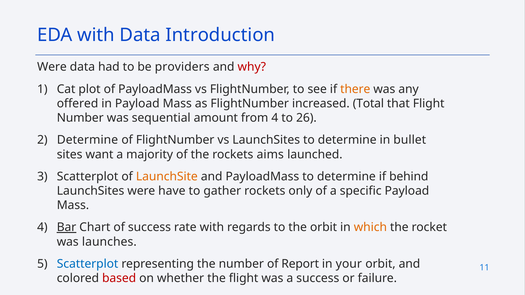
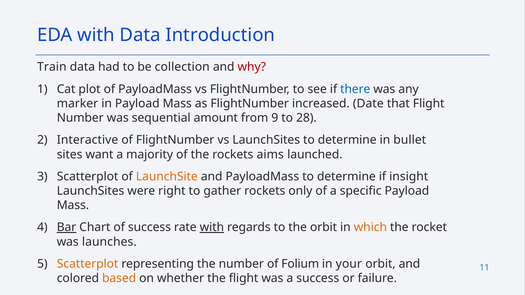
Were at (52, 67): Were -> Train
providers: providers -> collection
there colour: orange -> blue
offered: offered -> marker
Total: Total -> Date
from 4: 4 -> 9
26: 26 -> 28
Determine at (87, 140): Determine -> Interactive
behind: behind -> insight
have: have -> right
with at (212, 228) underline: none -> present
Scatterplot at (88, 264) colour: blue -> orange
Report: Report -> Folium
based colour: red -> orange
